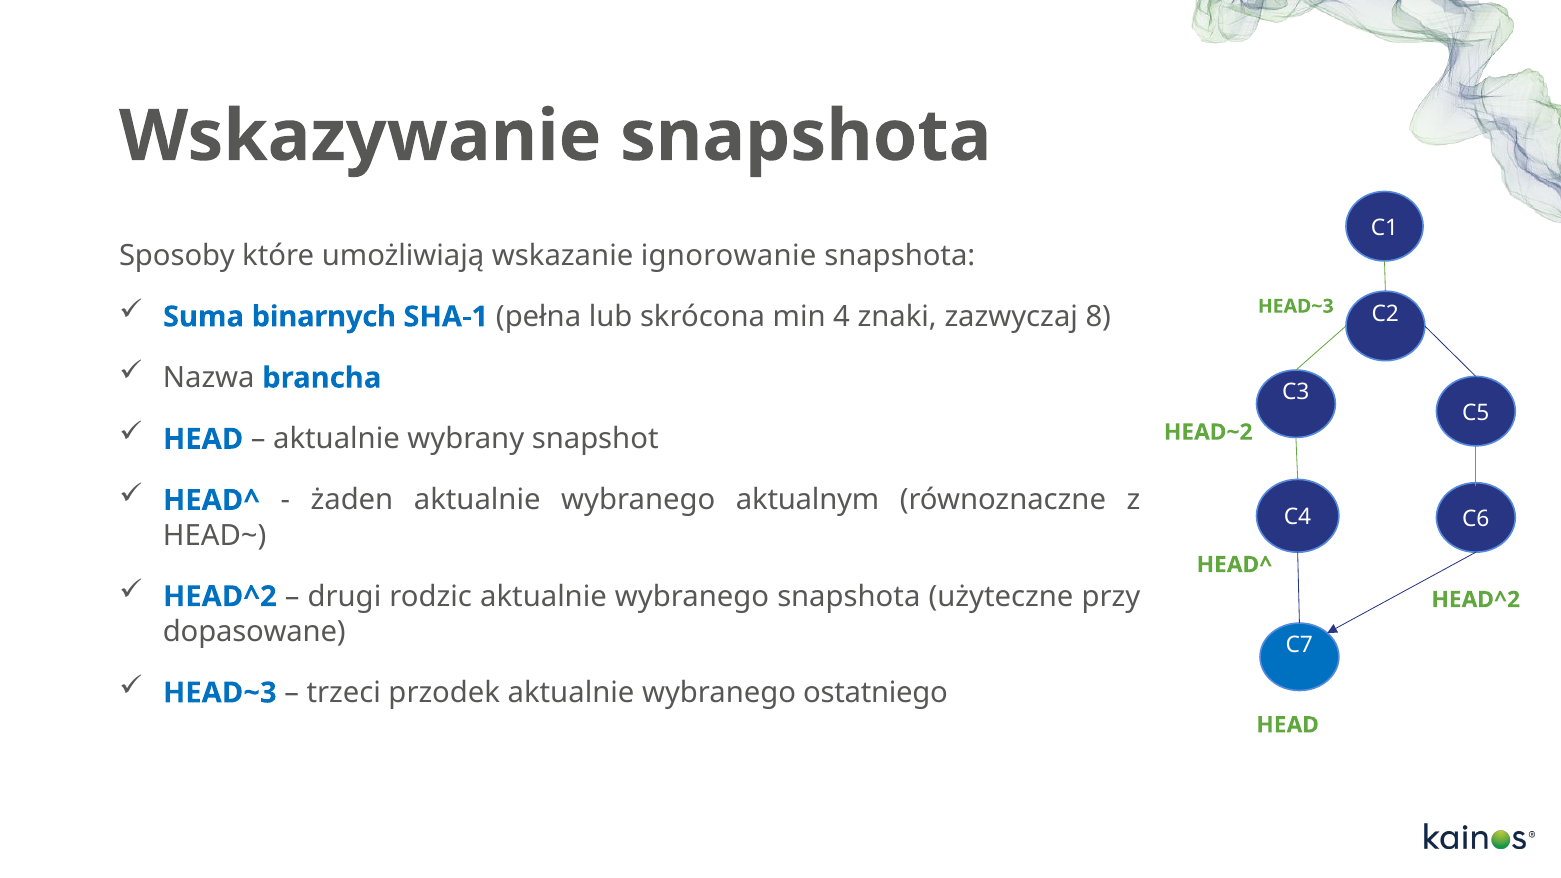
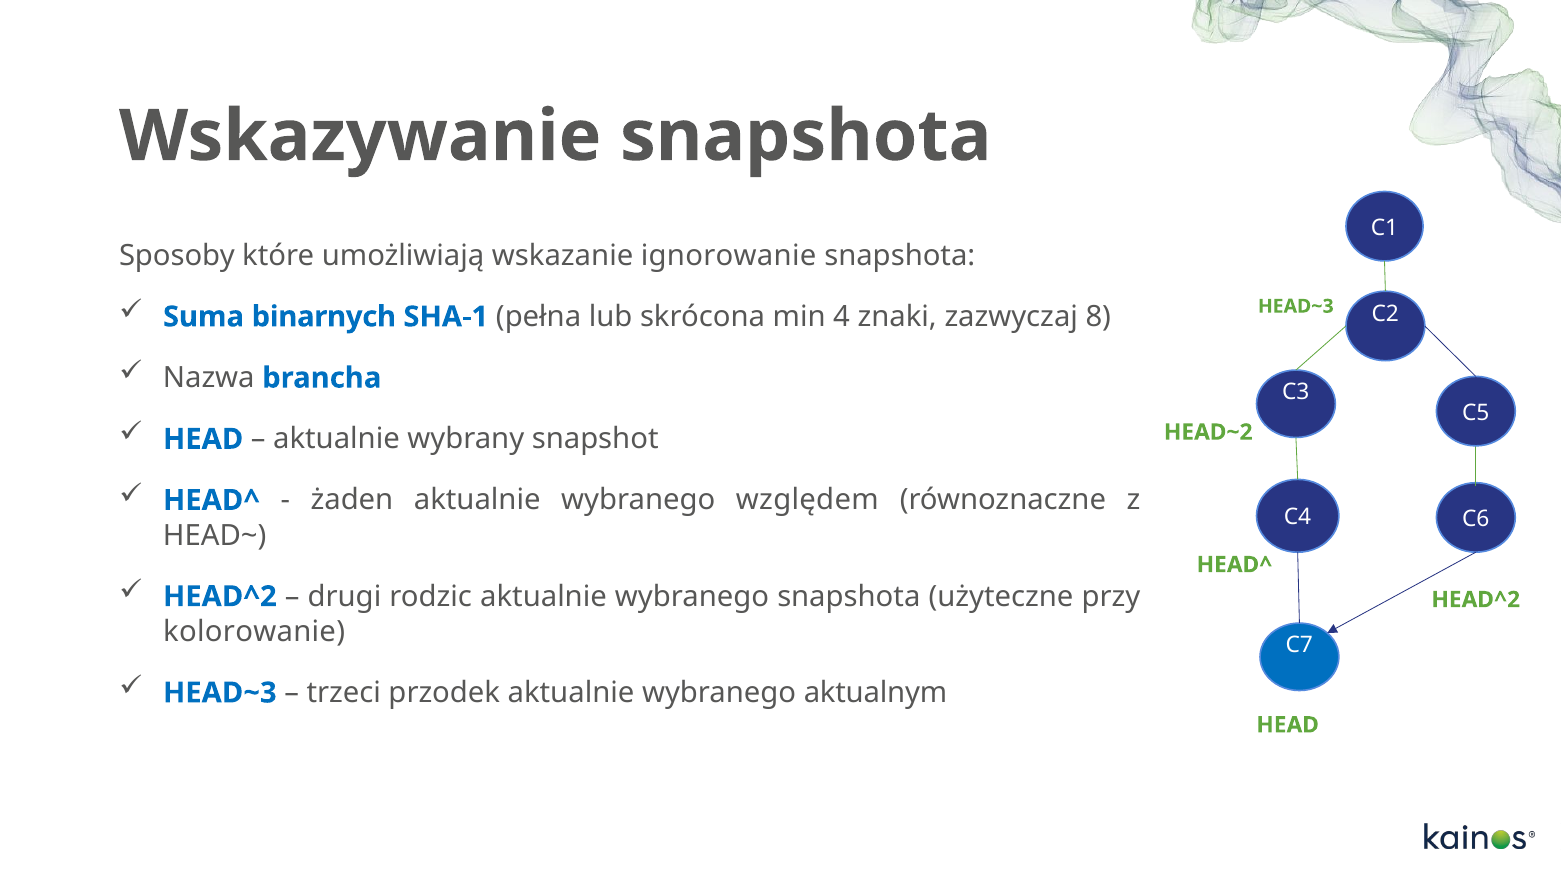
aktualnym: aktualnym -> względem
dopasowane: dopasowane -> kolorowanie
ostatniego: ostatniego -> aktualnym
